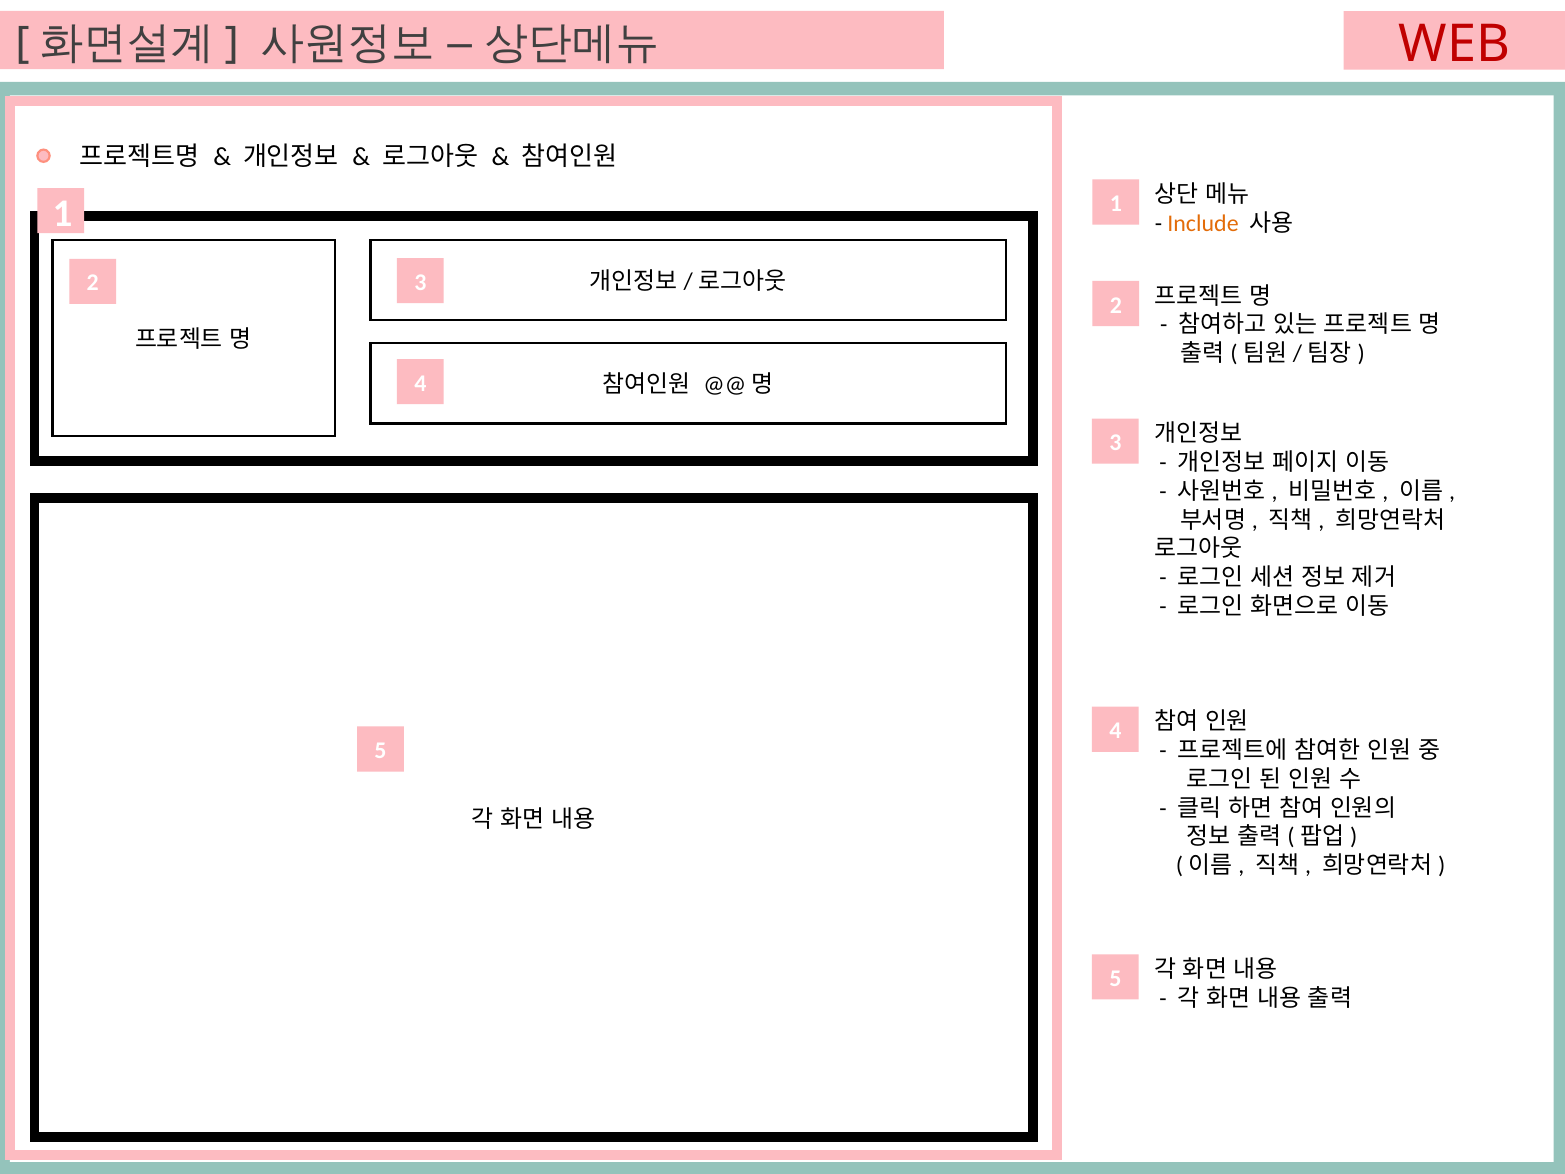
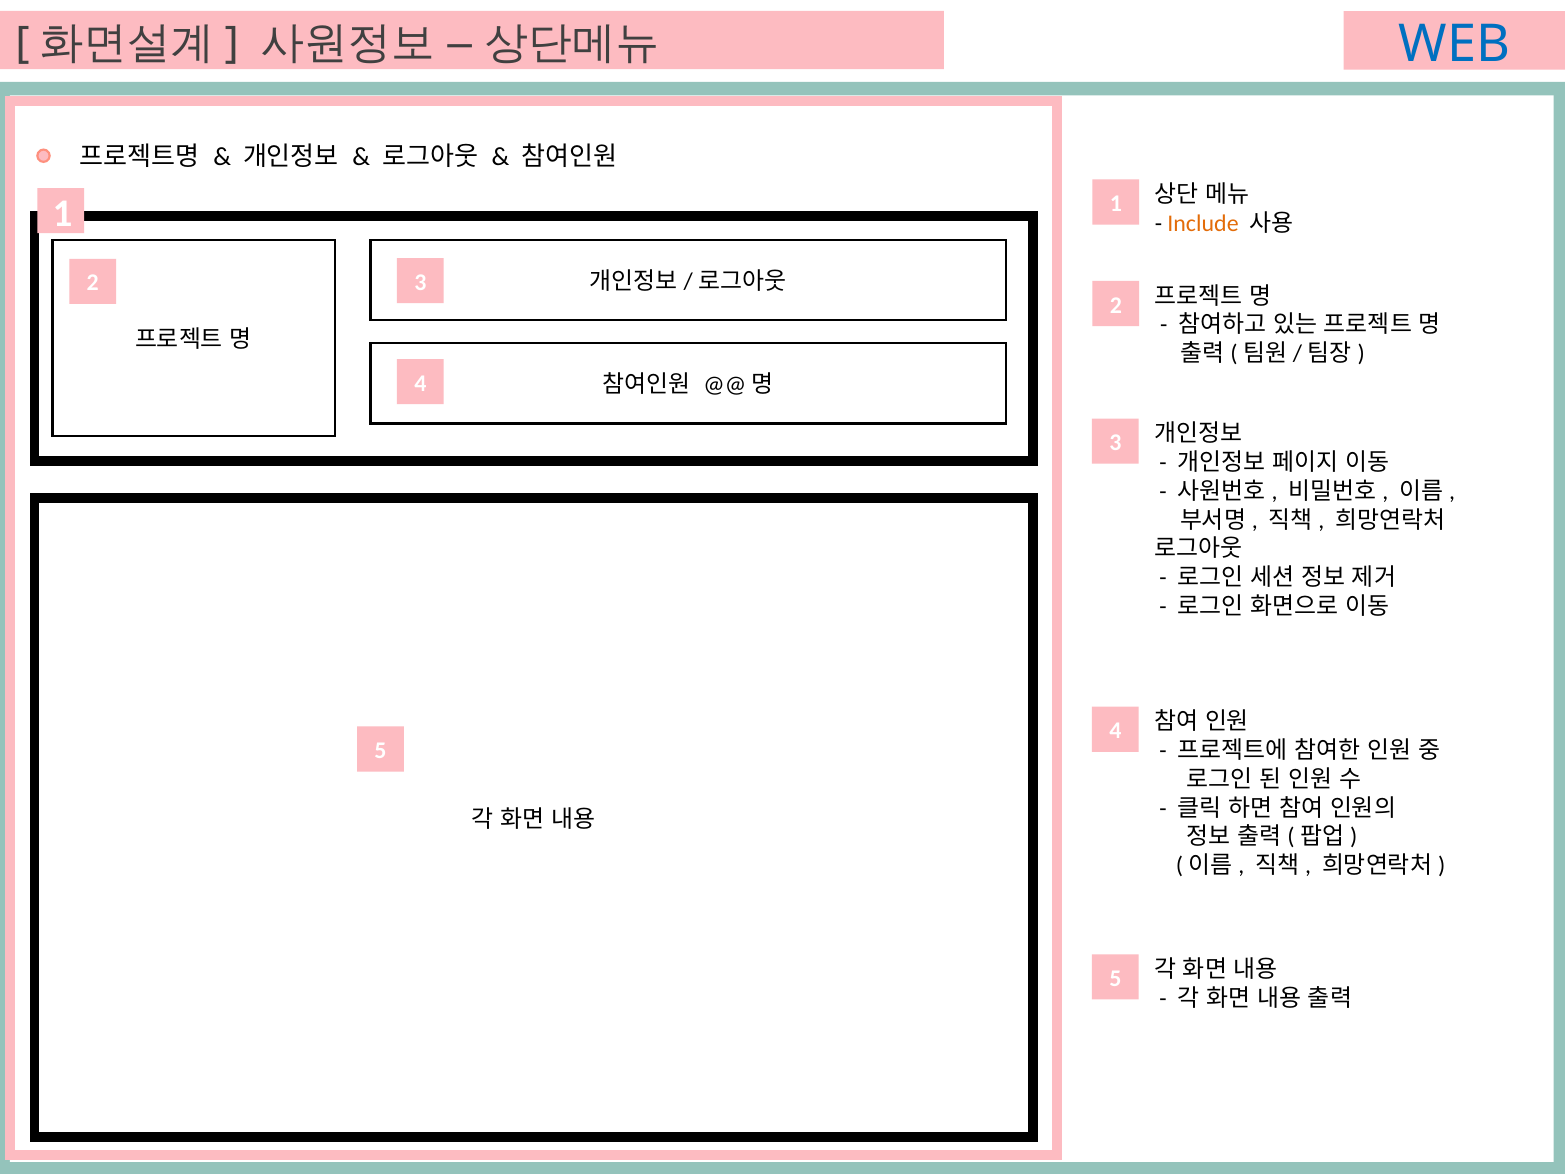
WEB colour: red -> blue
